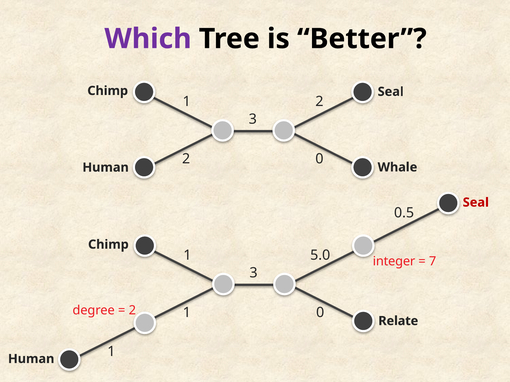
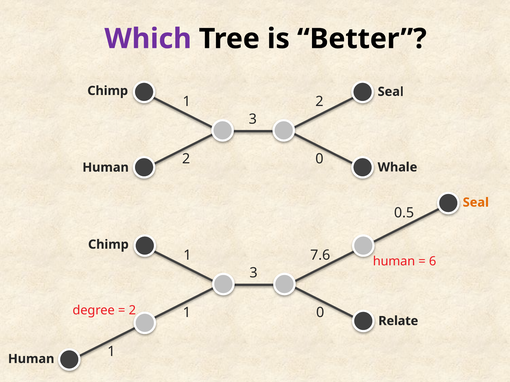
Seal at (476, 203) colour: red -> orange
5.0: 5.0 -> 7.6
integer at (394, 262): integer -> human
7: 7 -> 6
